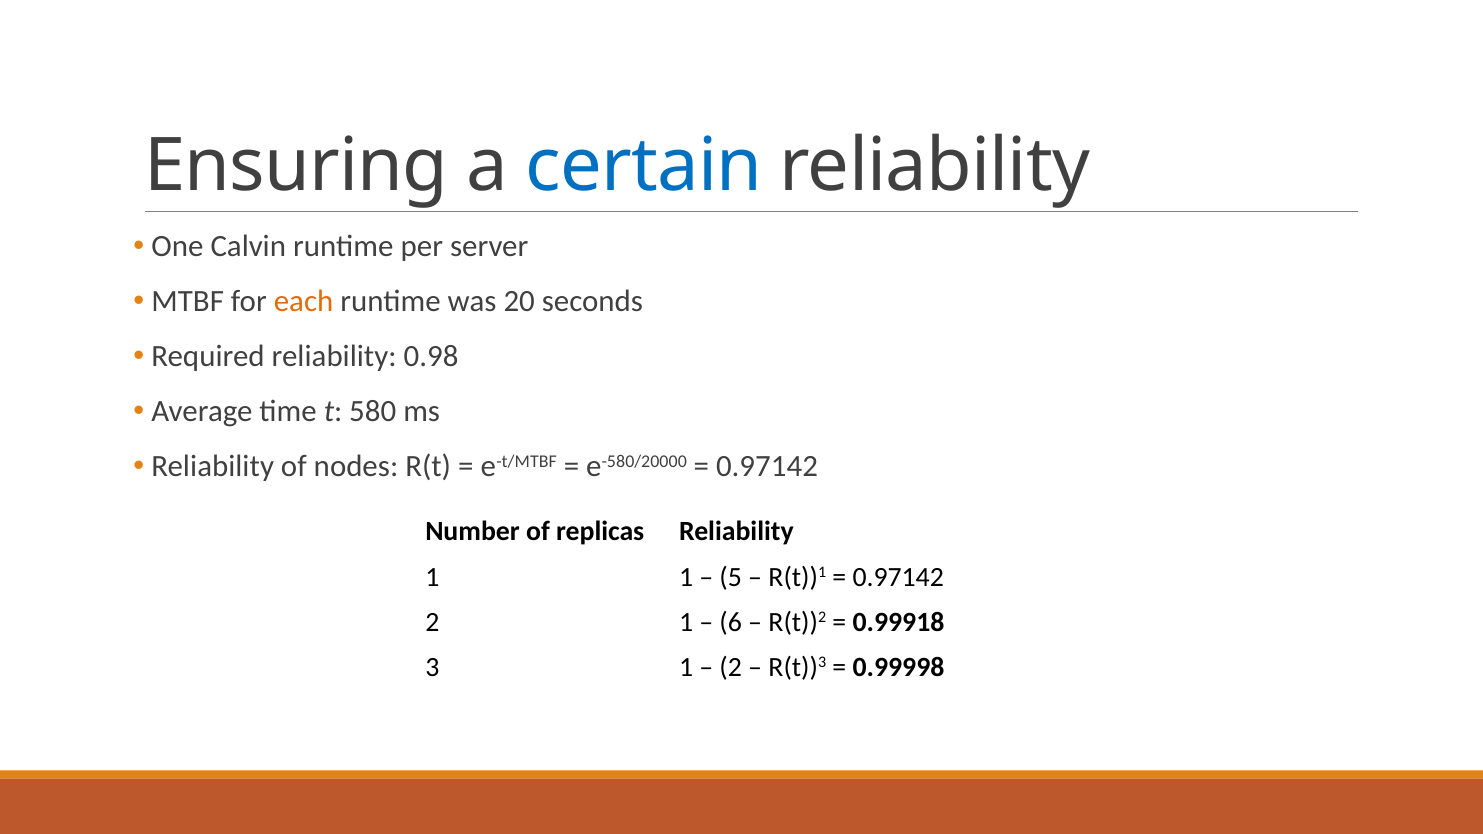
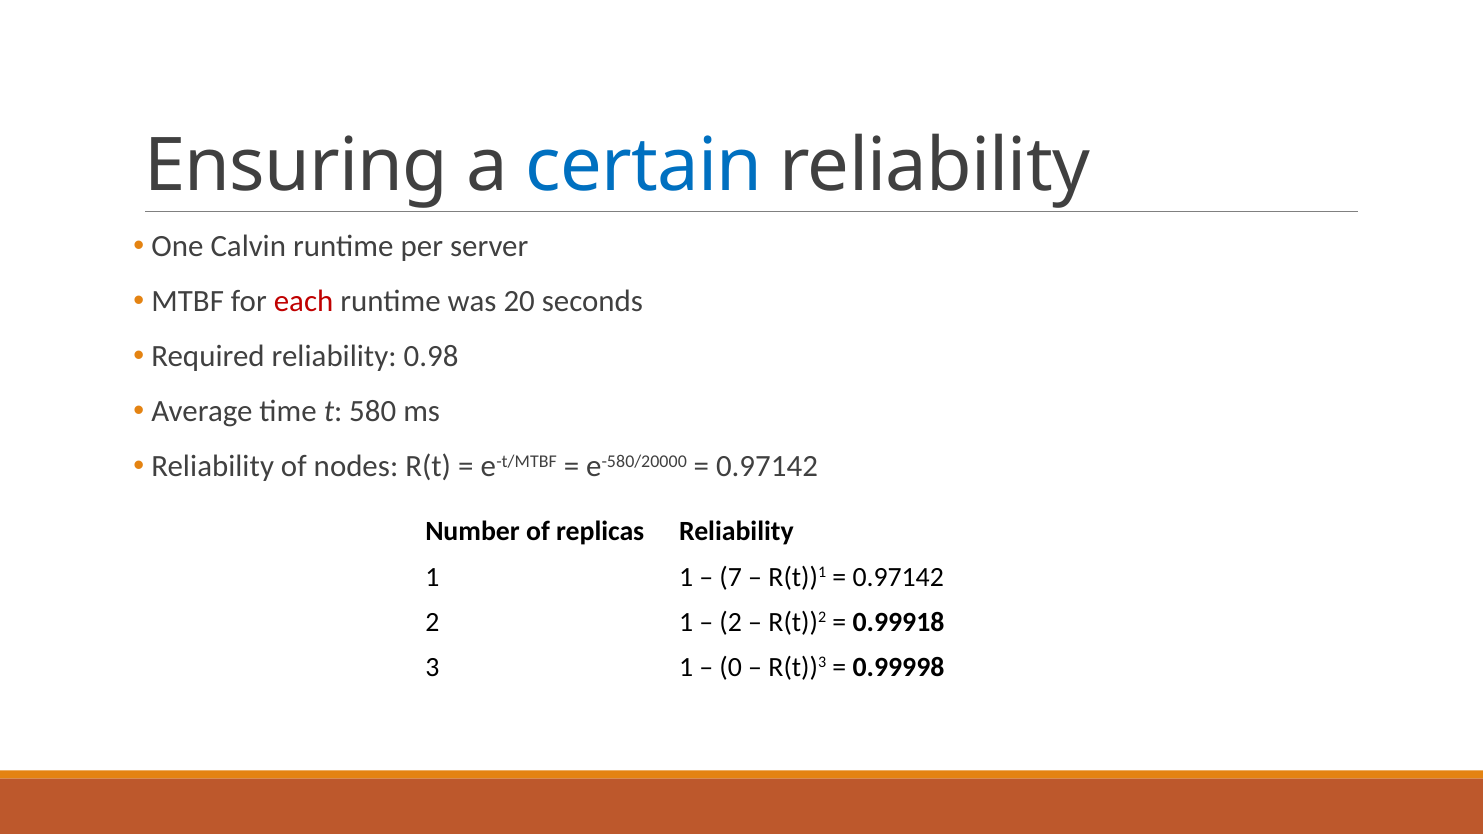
each colour: orange -> red
5: 5 -> 7
6 at (731, 622): 6 -> 2
2 at (731, 667): 2 -> 0
